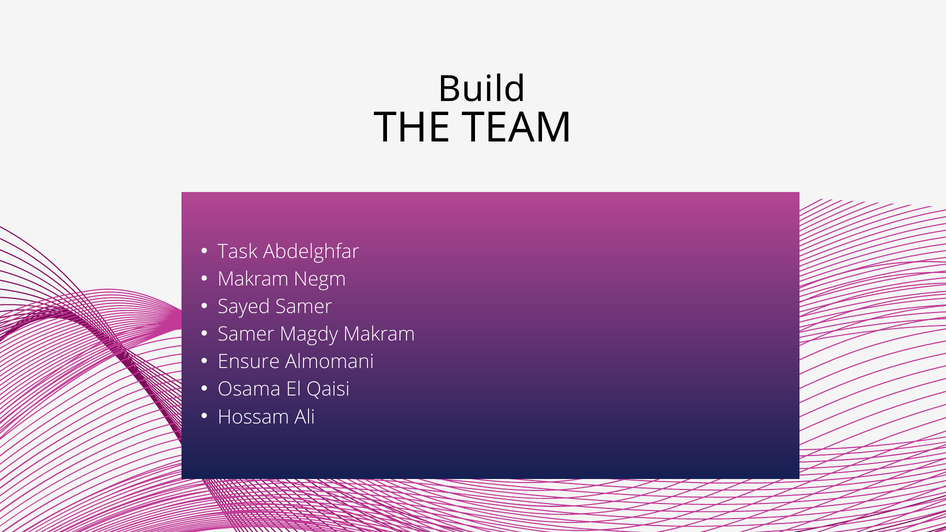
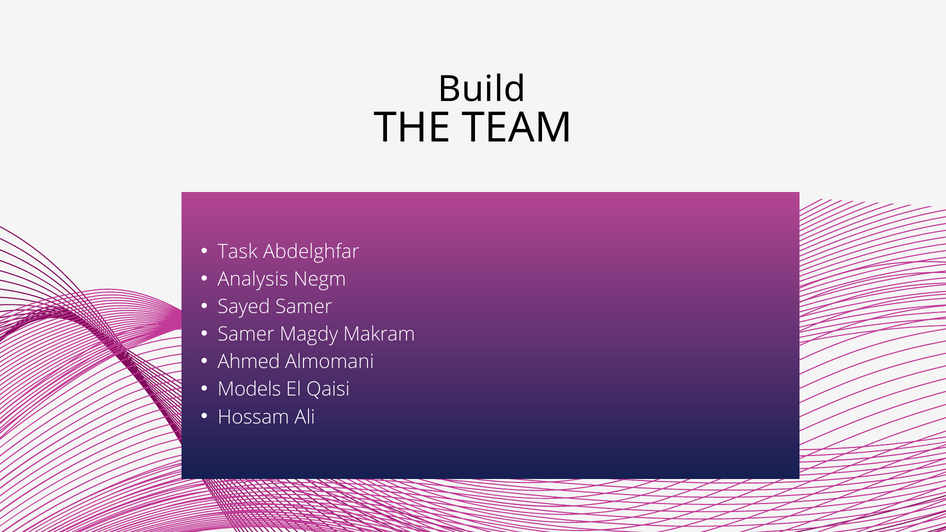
Makram at (253, 279): Makram -> Analysis
Ensure: Ensure -> Ahmed
Osama: Osama -> Models
